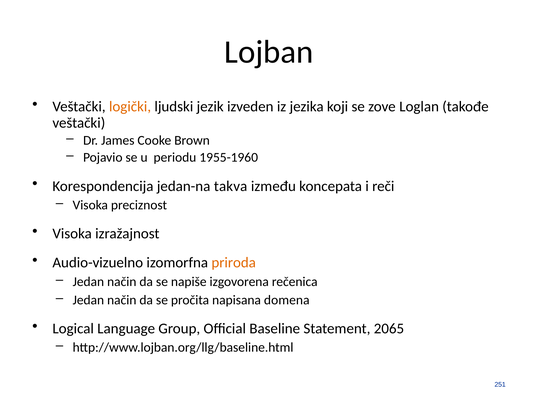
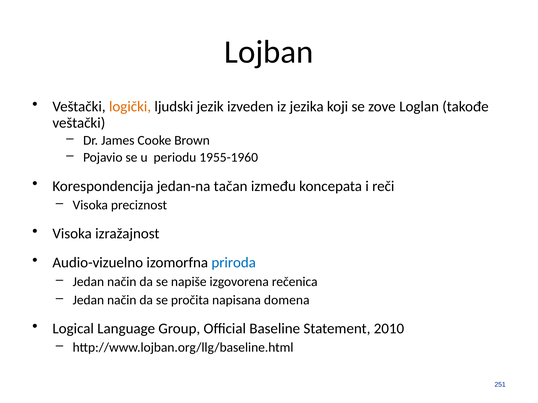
takva: takva -> tačan
priroda colour: orange -> blue
2065: 2065 -> 2010
